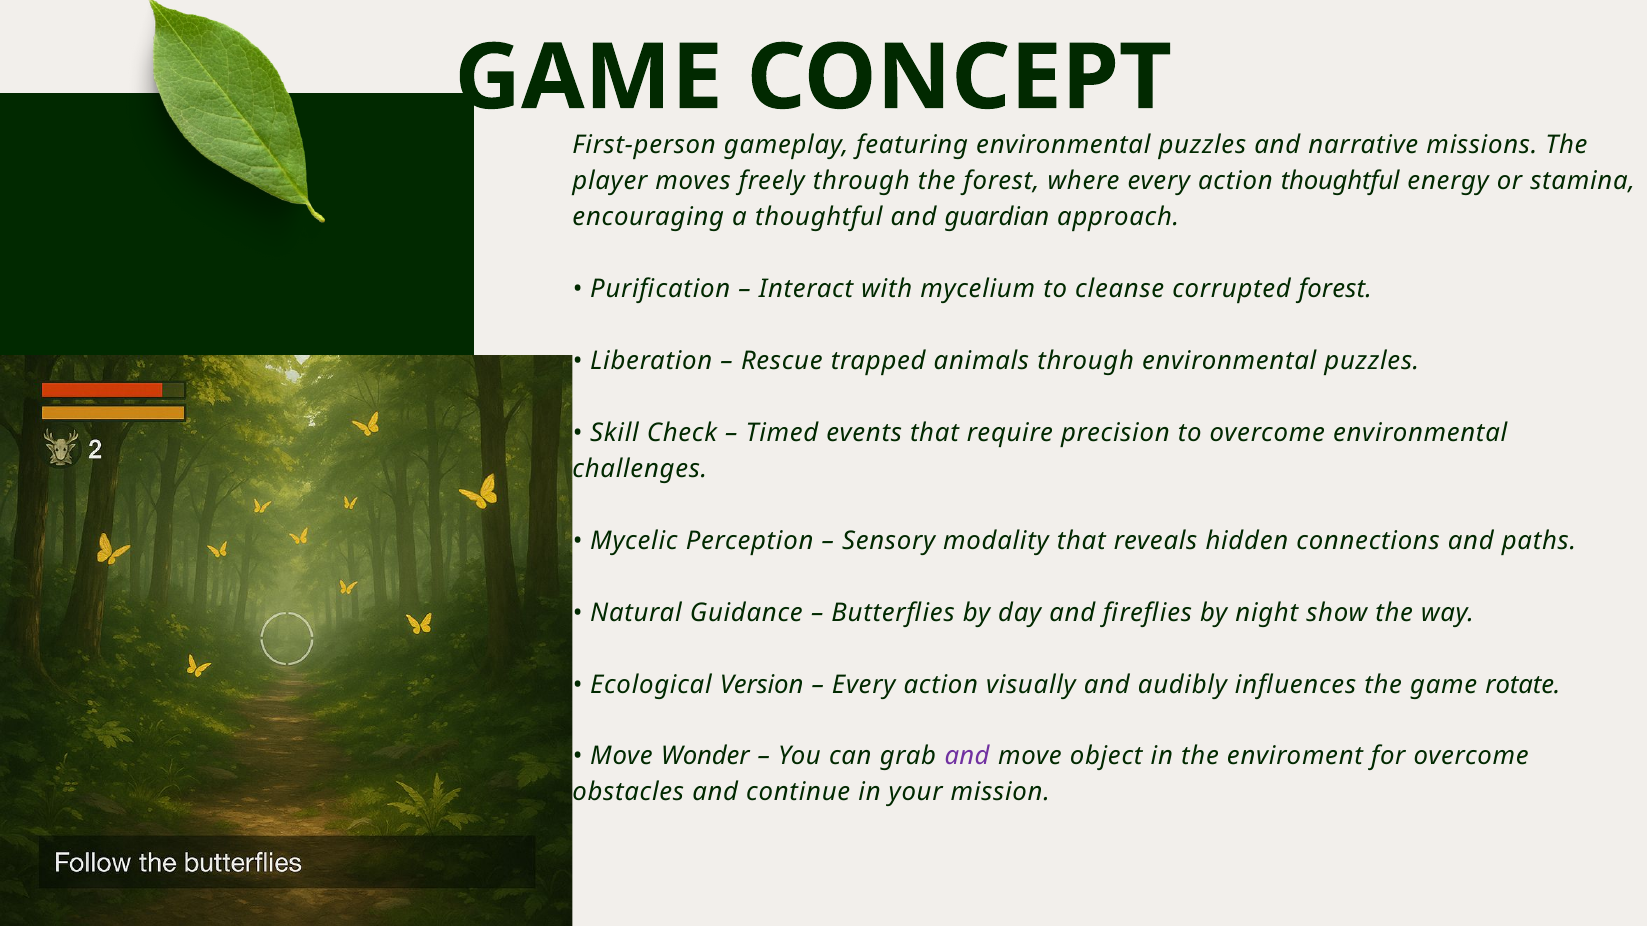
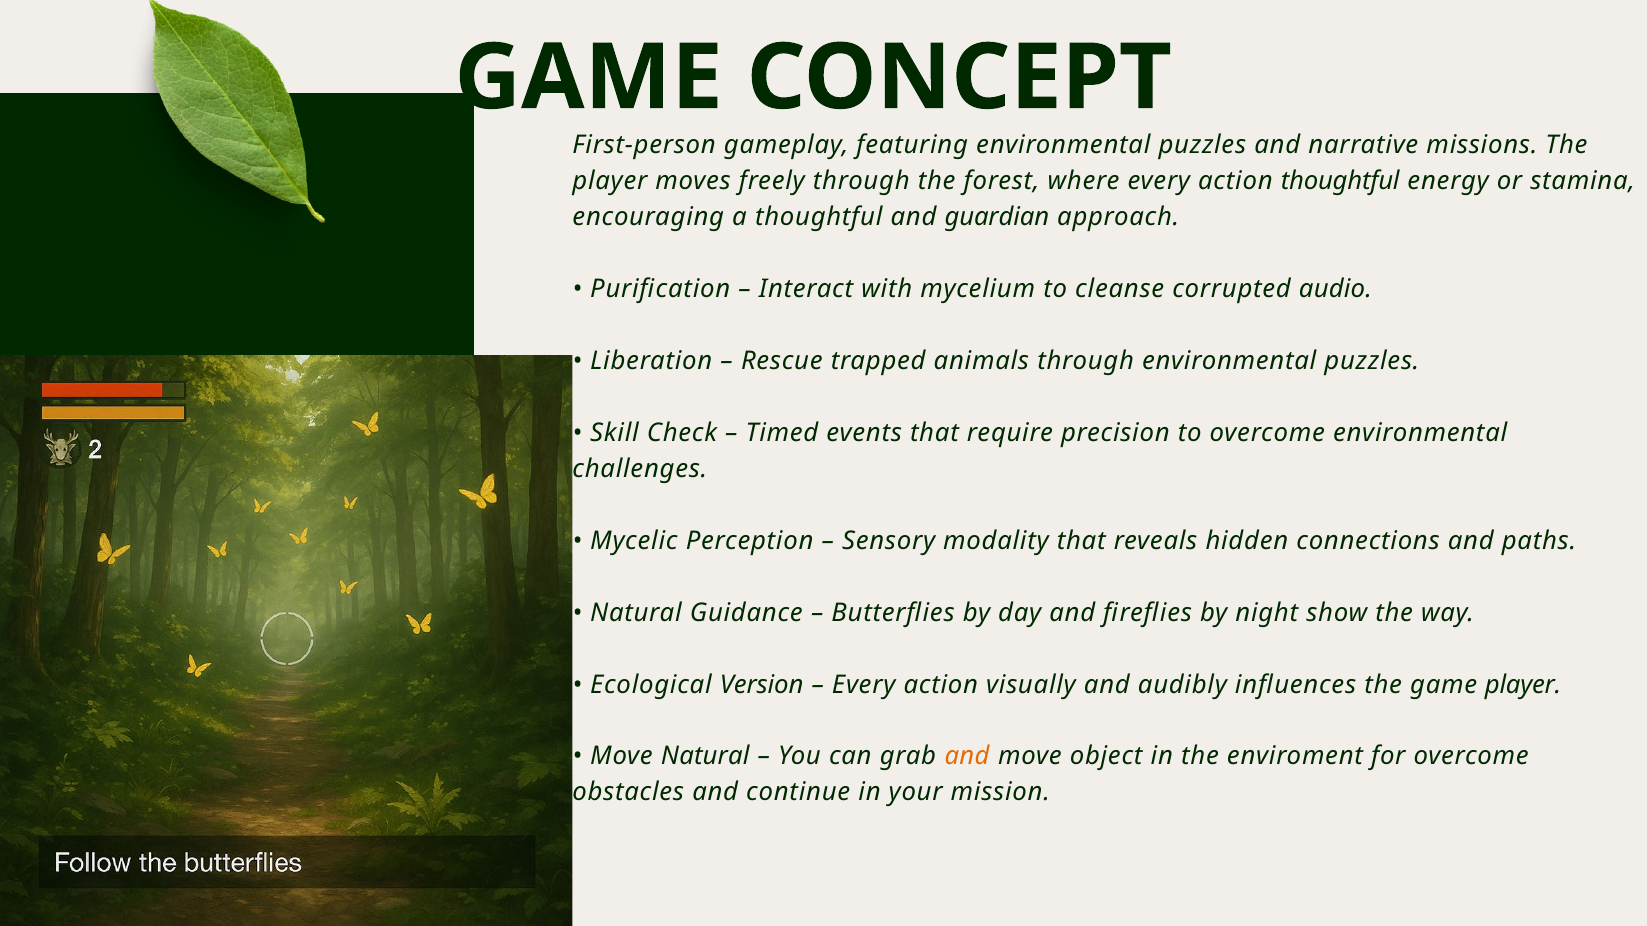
corrupted forest: forest -> audio
game rotate: rotate -> player
Move Wonder: Wonder -> Natural
and at (967, 757) colour: purple -> orange
